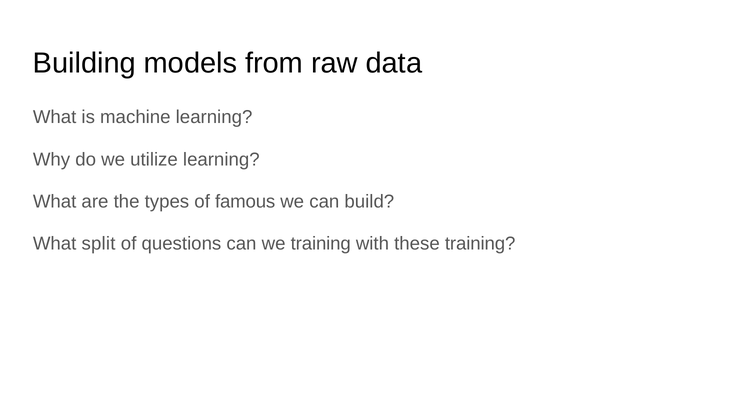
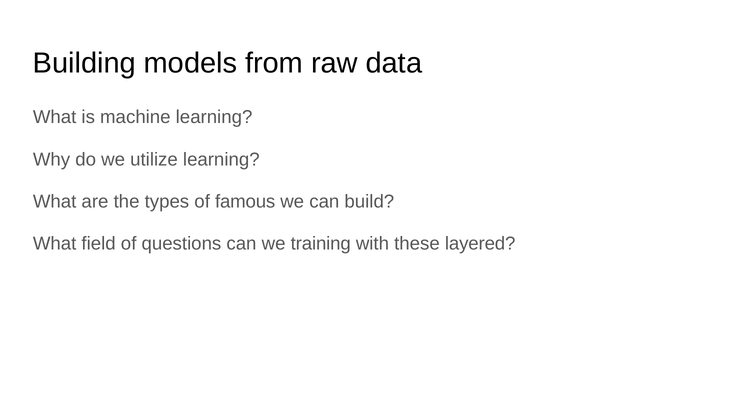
split: split -> field
these training: training -> layered
